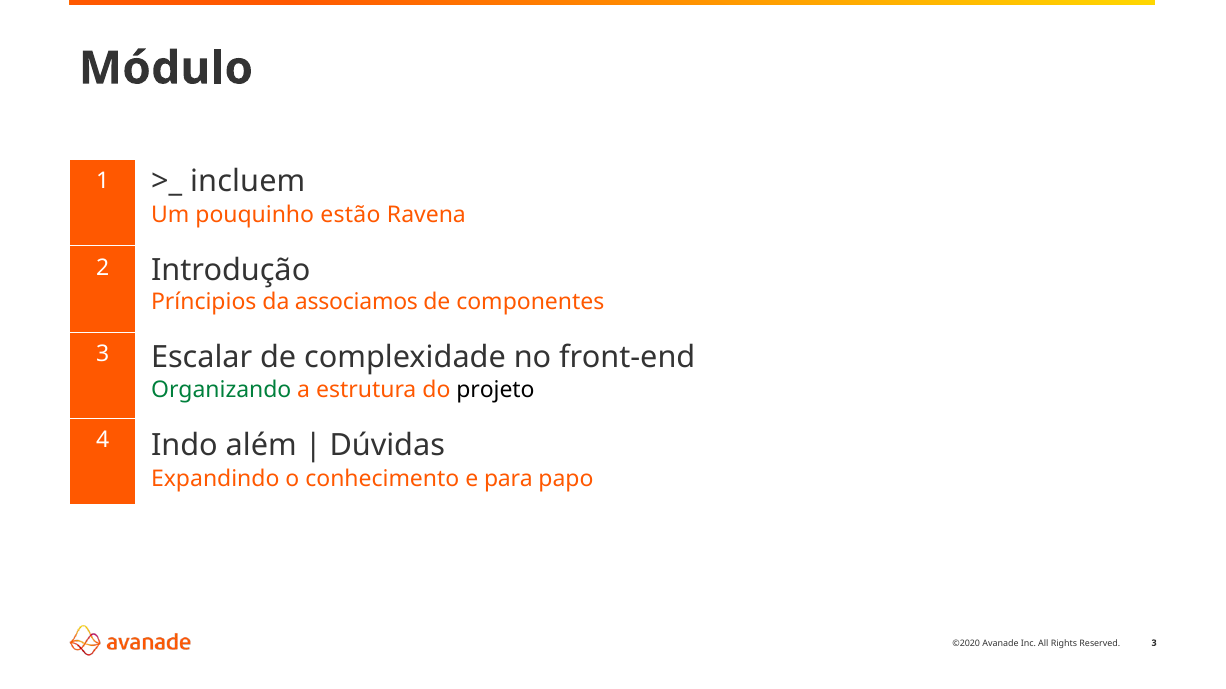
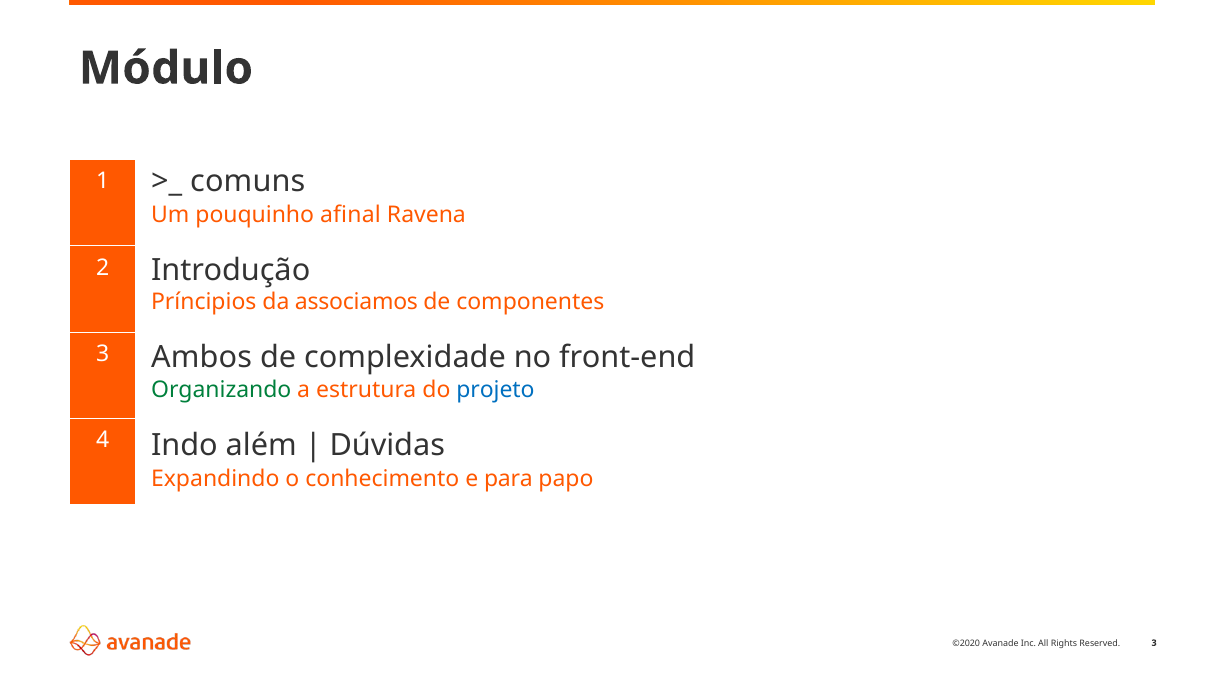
incluem: incluem -> comuns
estão: estão -> afinal
Escalar: Escalar -> Ambos
projeto colour: black -> blue
